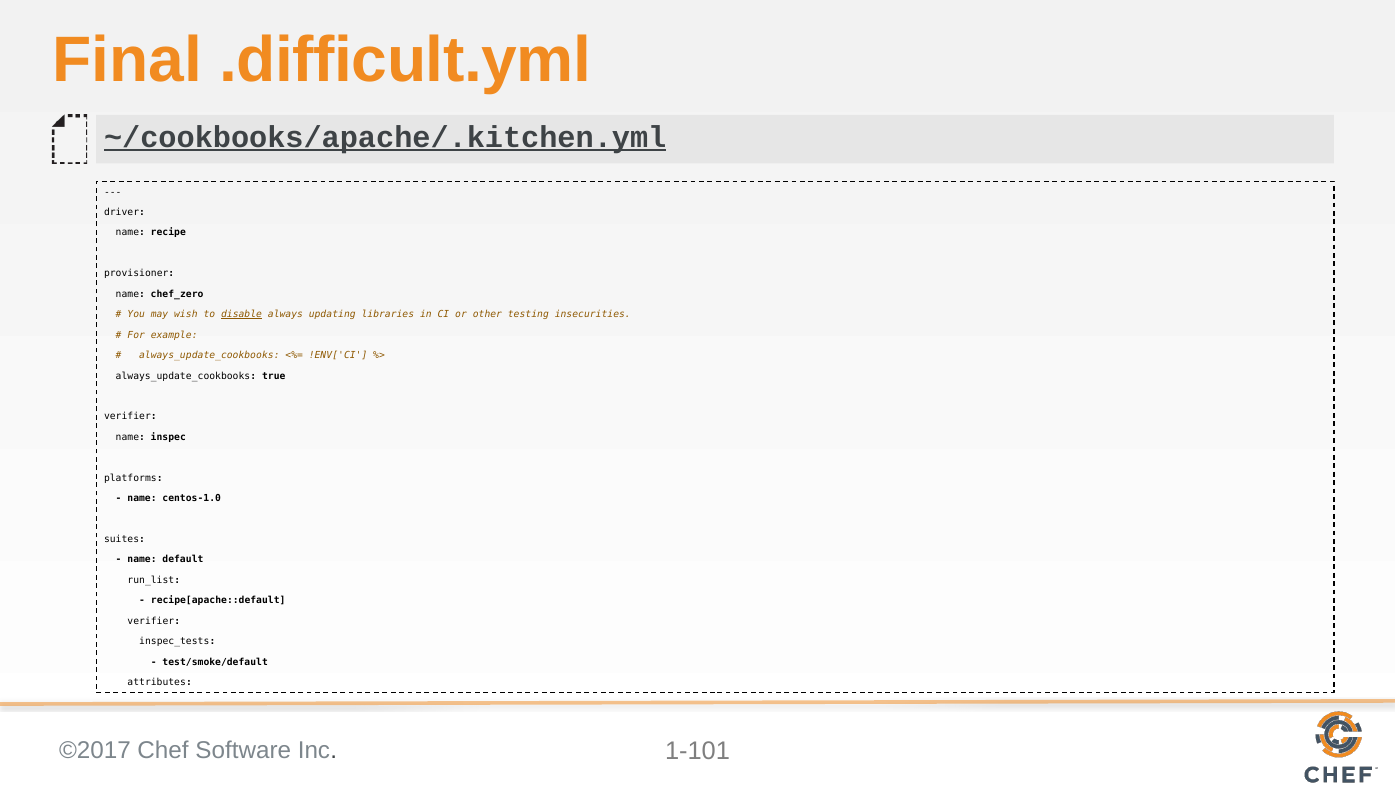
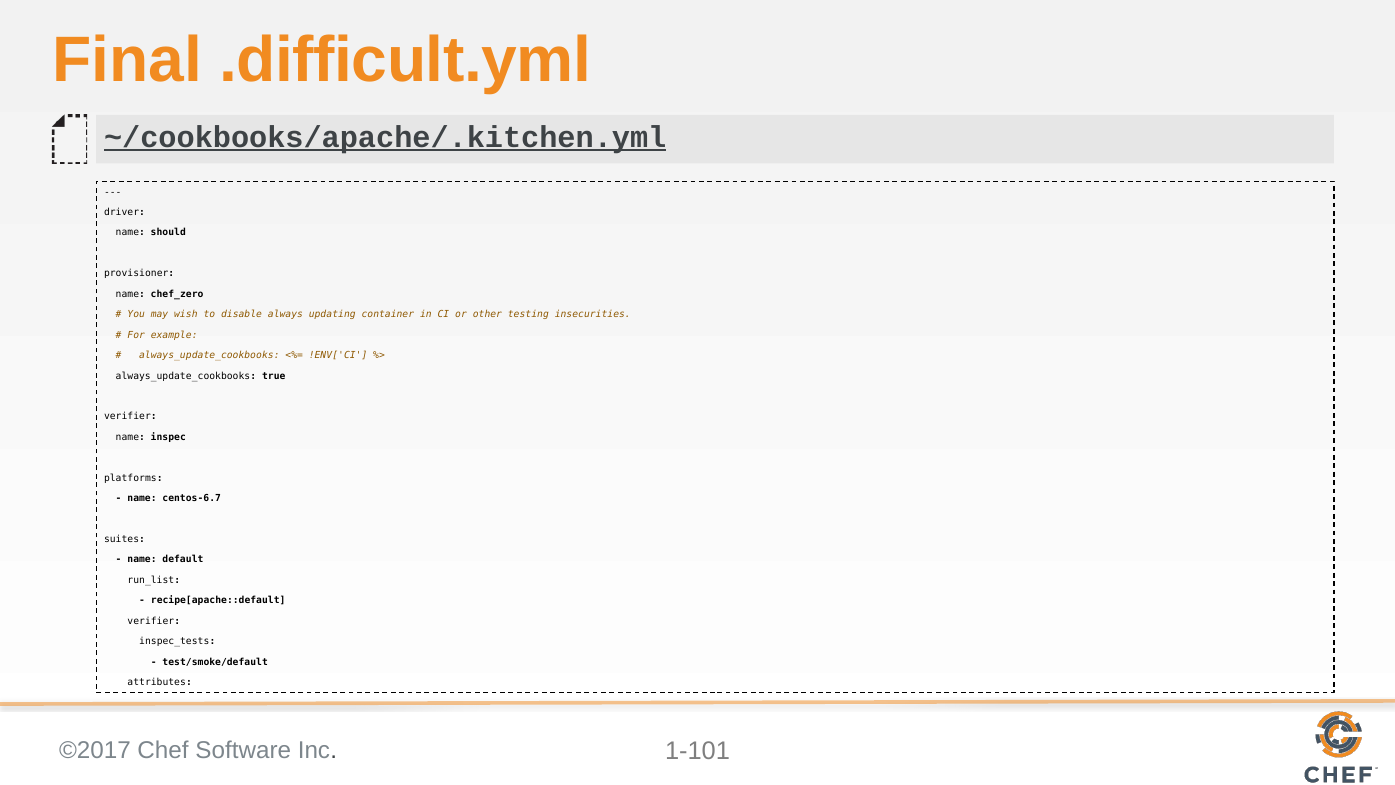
recipe: recipe -> should
disable underline: present -> none
libraries: libraries -> container
centos-1.0: centos-1.0 -> centos-6.7
